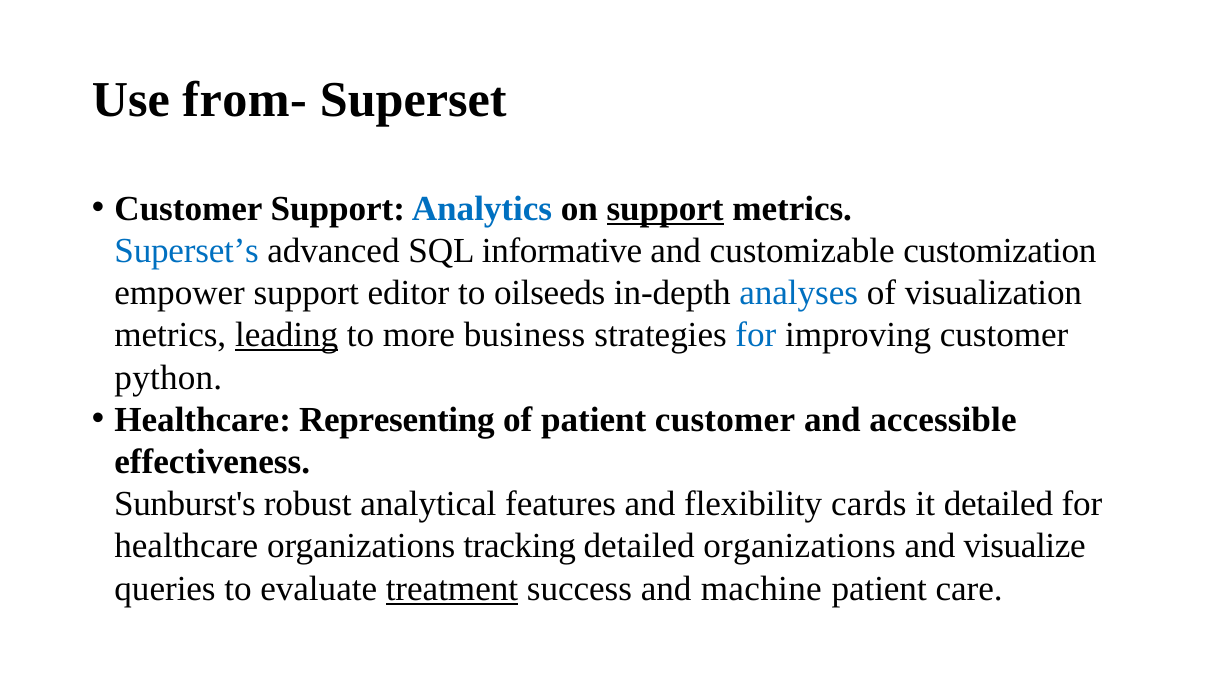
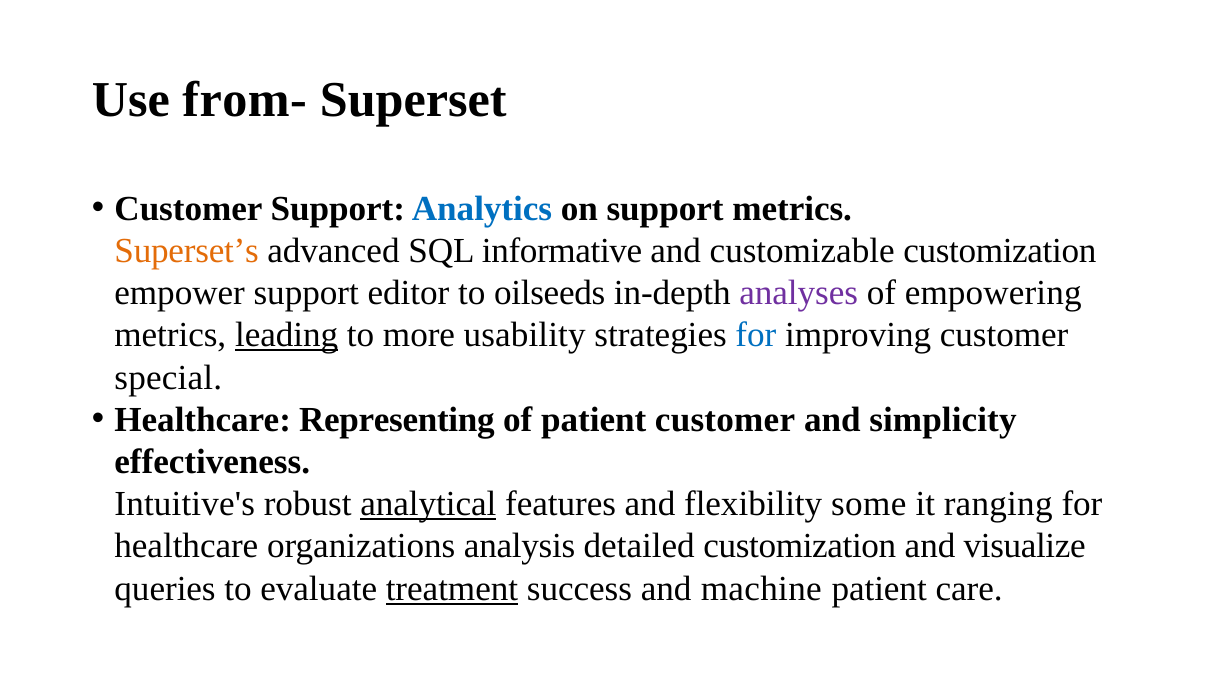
support at (665, 208) underline: present -> none
Superset’s colour: blue -> orange
analyses colour: blue -> purple
visualization: visualization -> empowering
business: business -> usability
python: python -> special
accessible: accessible -> simplicity
Sunburst's: Sunburst's -> Intuitive's
analytical underline: none -> present
cards: cards -> some
it detailed: detailed -> ranging
tracking: tracking -> analysis
detailed organizations: organizations -> customization
